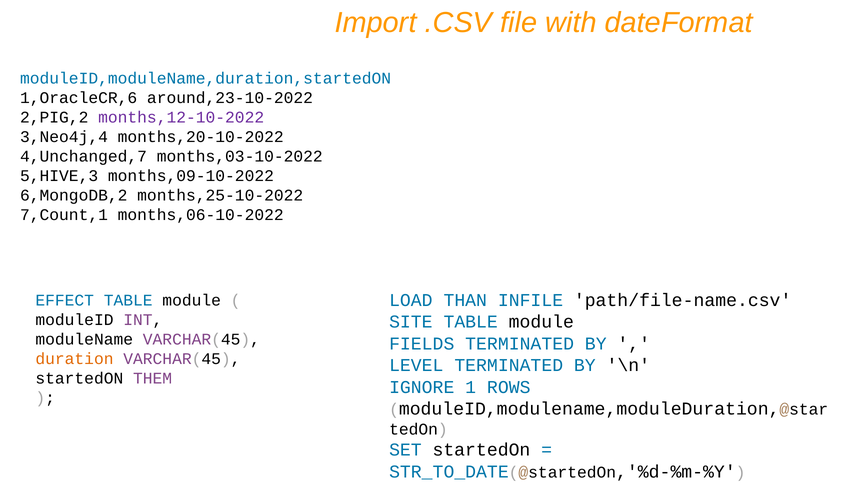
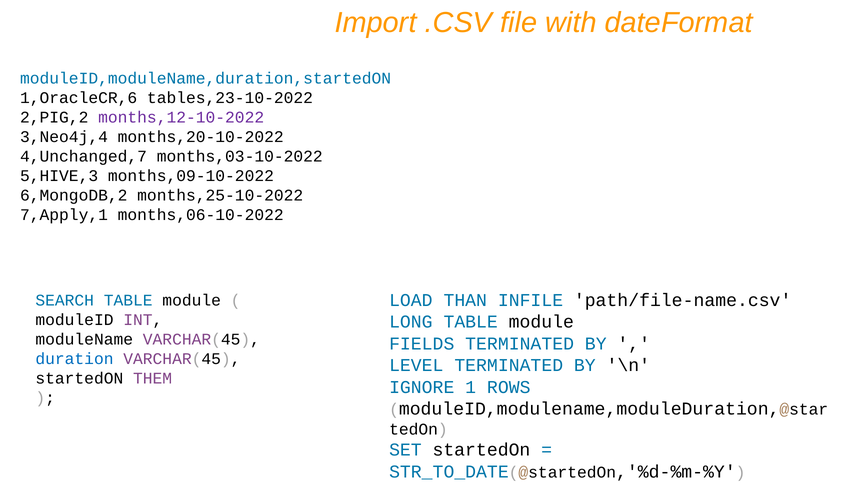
around,23-10-2022: around,23-10-2022 -> tables,23-10-2022
7,Count,1: 7,Count,1 -> 7,Apply,1
EFFECT: EFFECT -> SEARCH
SITE: SITE -> LONG
duration colour: orange -> blue
